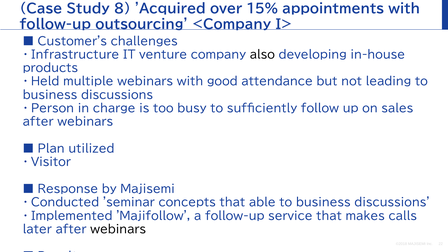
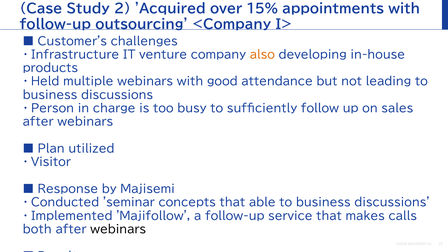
Study 8: 8 -> 2
also colour: black -> orange
later: later -> both
